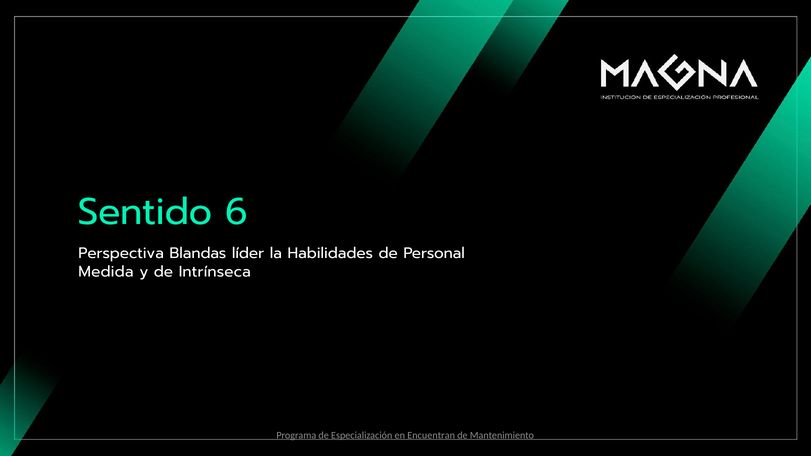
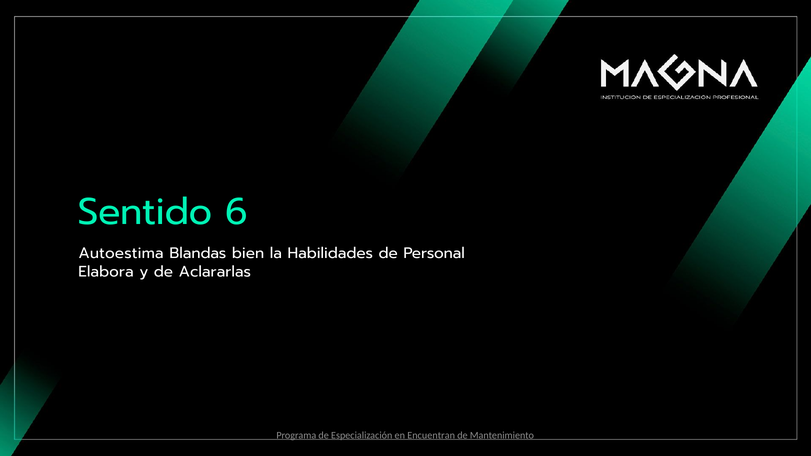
Perspectiva: Perspectiva -> Autoestima
líder: líder -> bien
Medida: Medida -> Elabora
Intrínseca: Intrínseca -> Aclararlas
